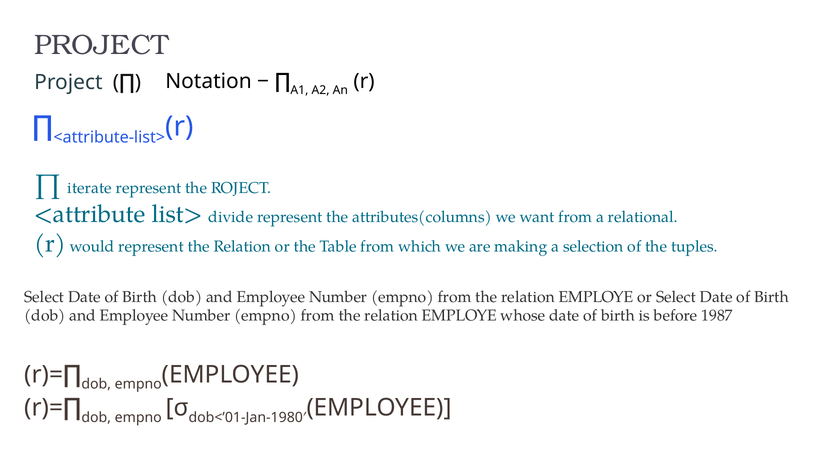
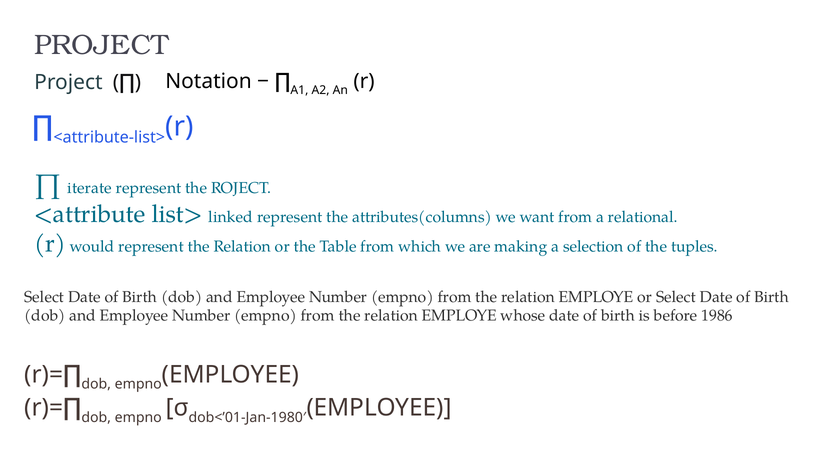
divide: divide -> linked
1987: 1987 -> 1986
